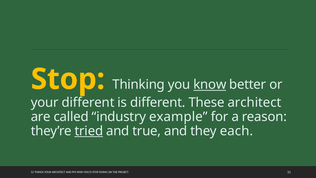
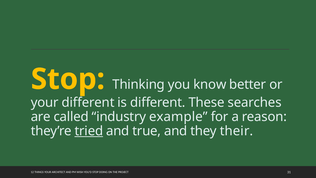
know underline: present -> none
These architect: architect -> searches
each: each -> their
